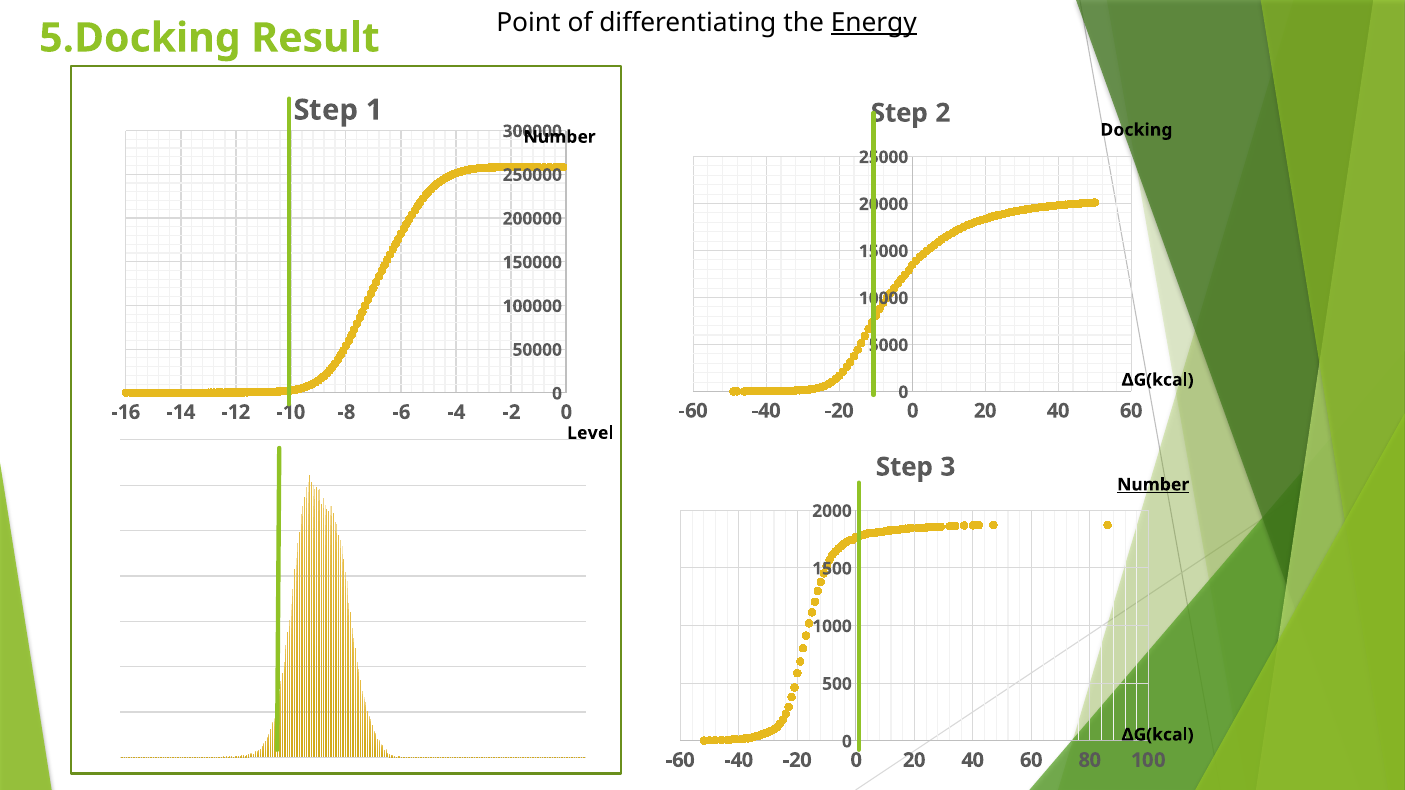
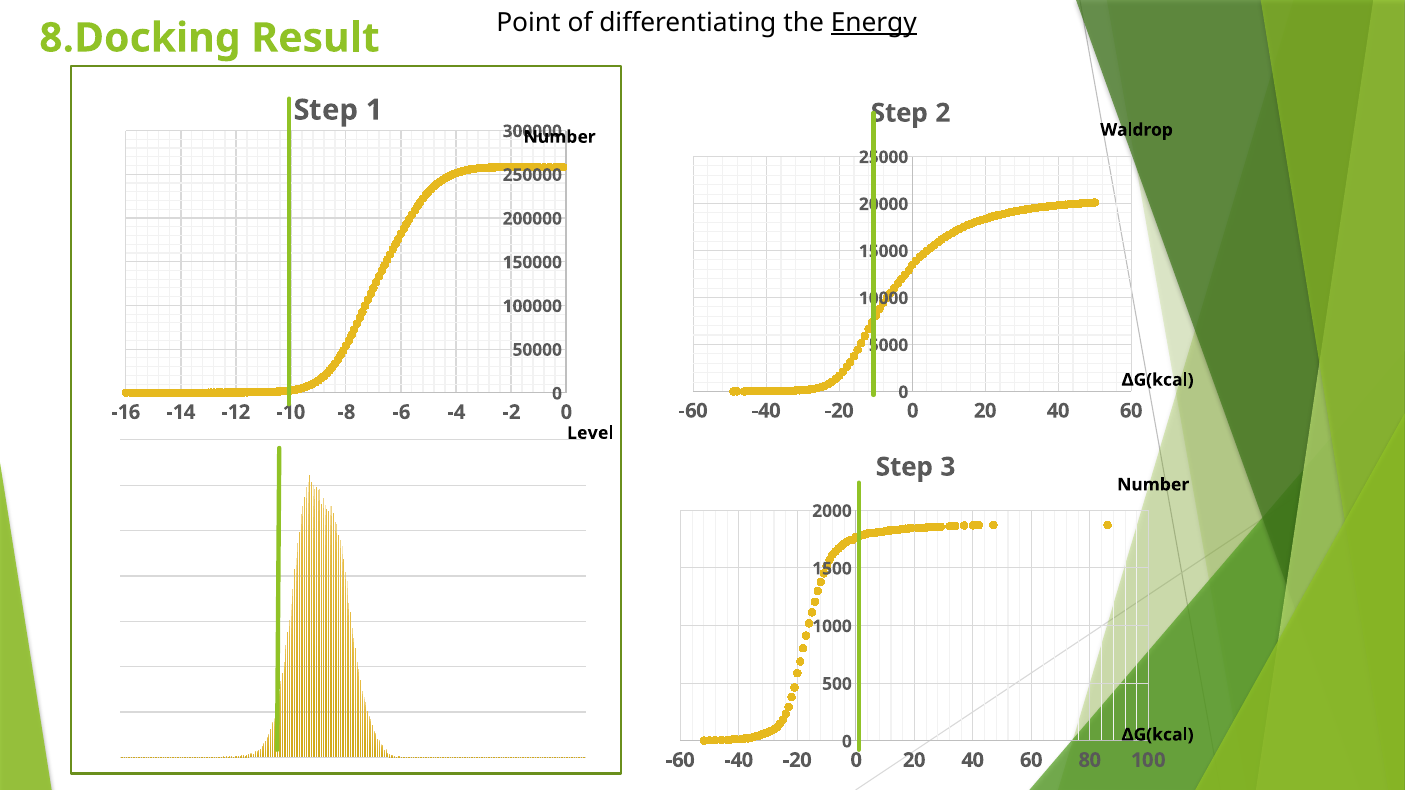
5.Docking: 5.Docking -> 8.Docking
Docking: Docking -> Waldrop
Number at (1153, 485) underline: present -> none
